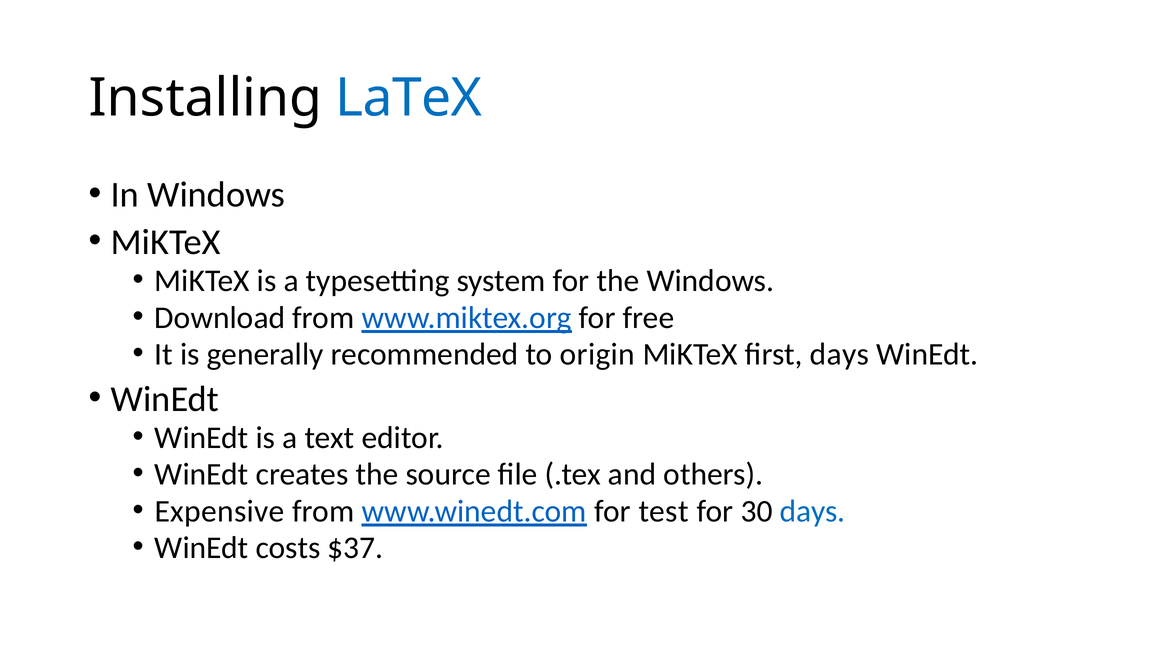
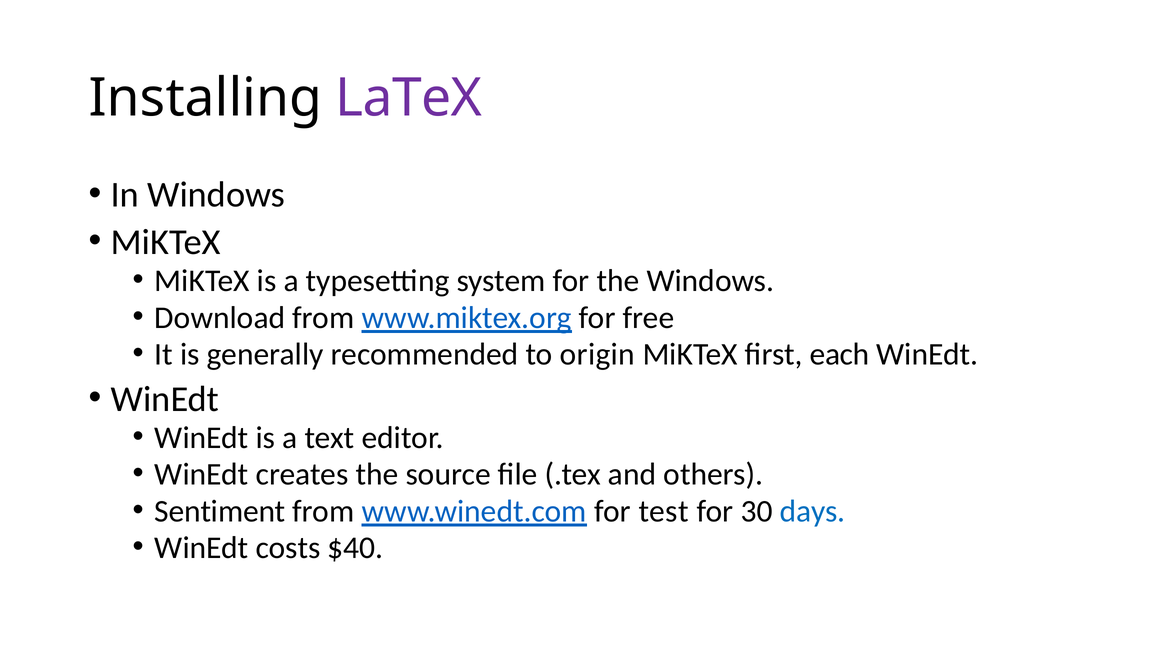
LaTeX colour: blue -> purple
first days: days -> each
Expensive: Expensive -> Sentiment
$37: $37 -> $40
